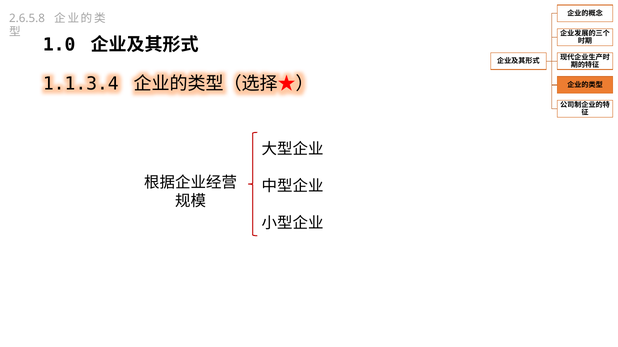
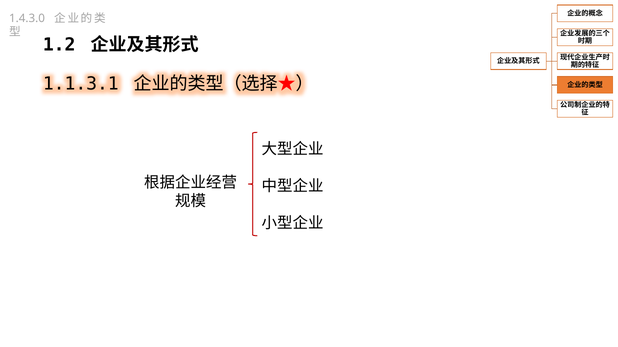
2.6.5.8: 2.6.5.8 -> 1.4.3.0
1.0: 1.0 -> 1.2
1.1.3.4: 1.1.3.4 -> 1.1.3.1
